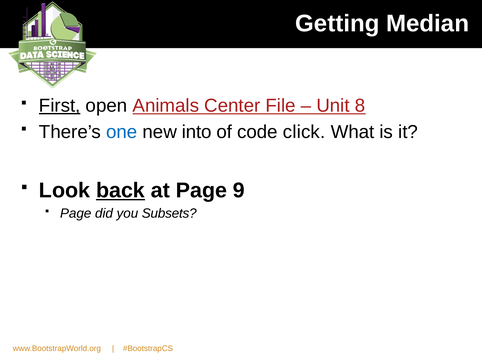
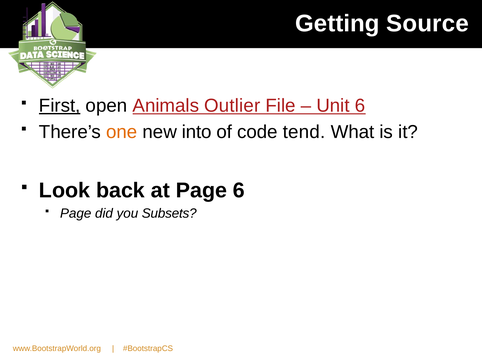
Median: Median -> Source
Center: Center -> Outlier
Unit 8: 8 -> 6
one colour: blue -> orange
click: click -> tend
back underline: present -> none
Page 9: 9 -> 6
